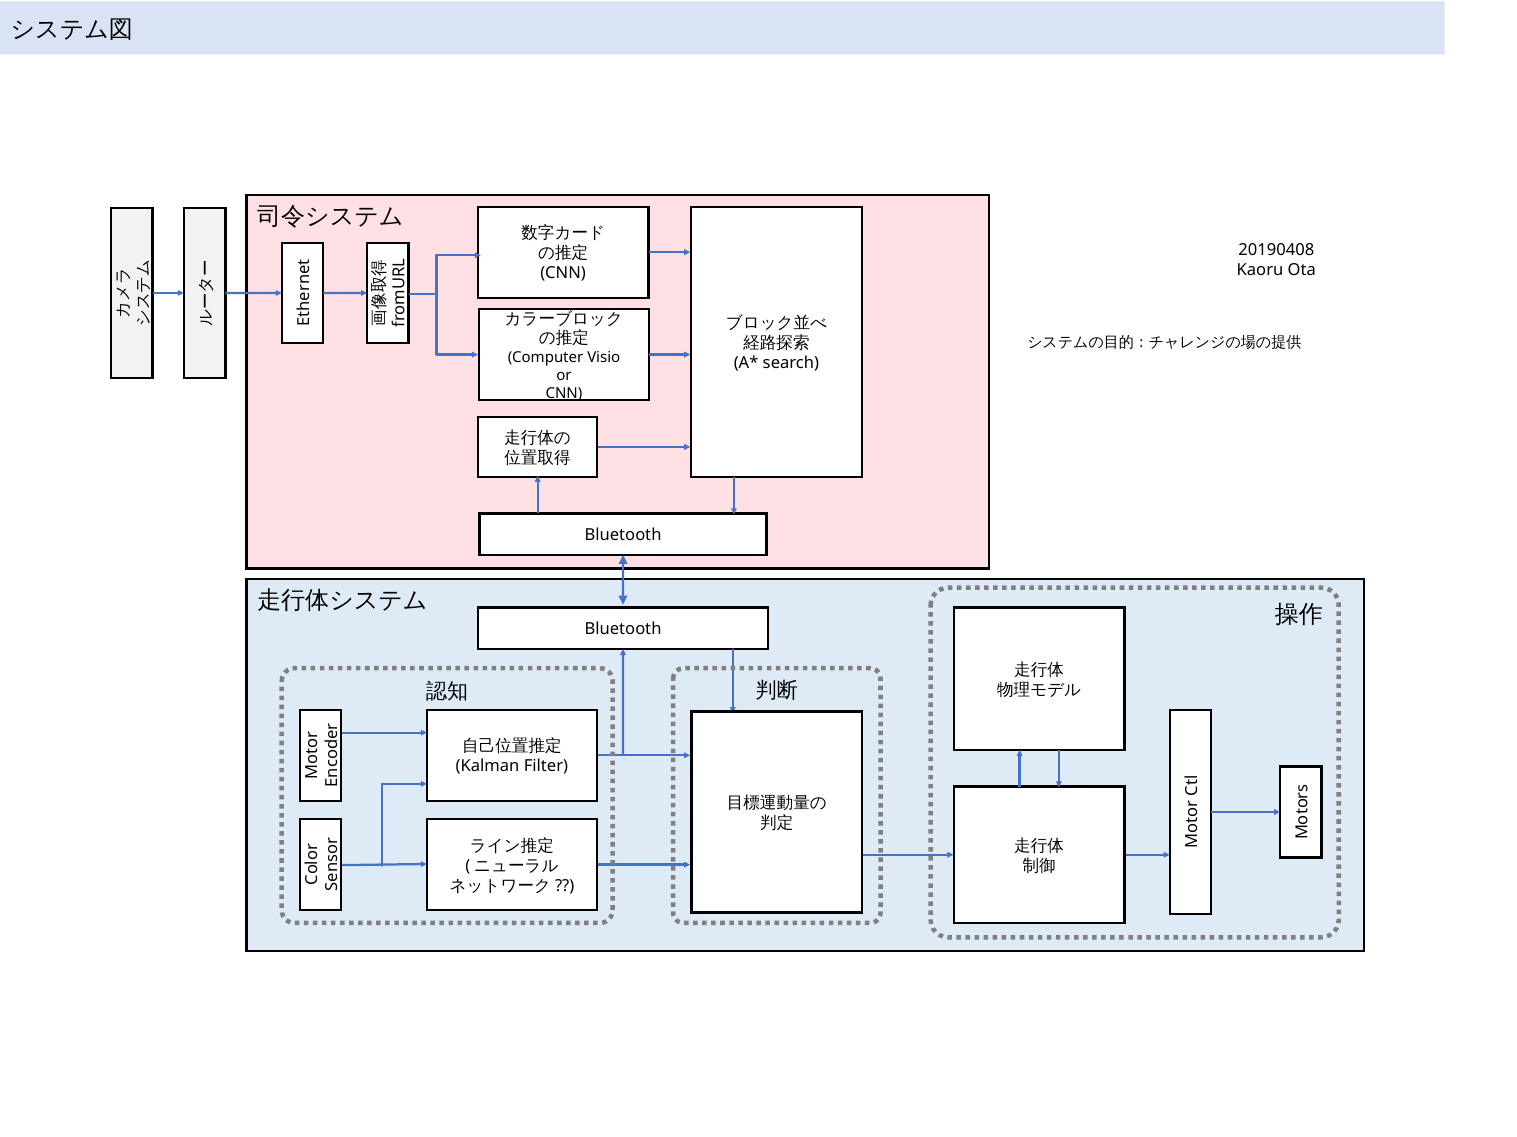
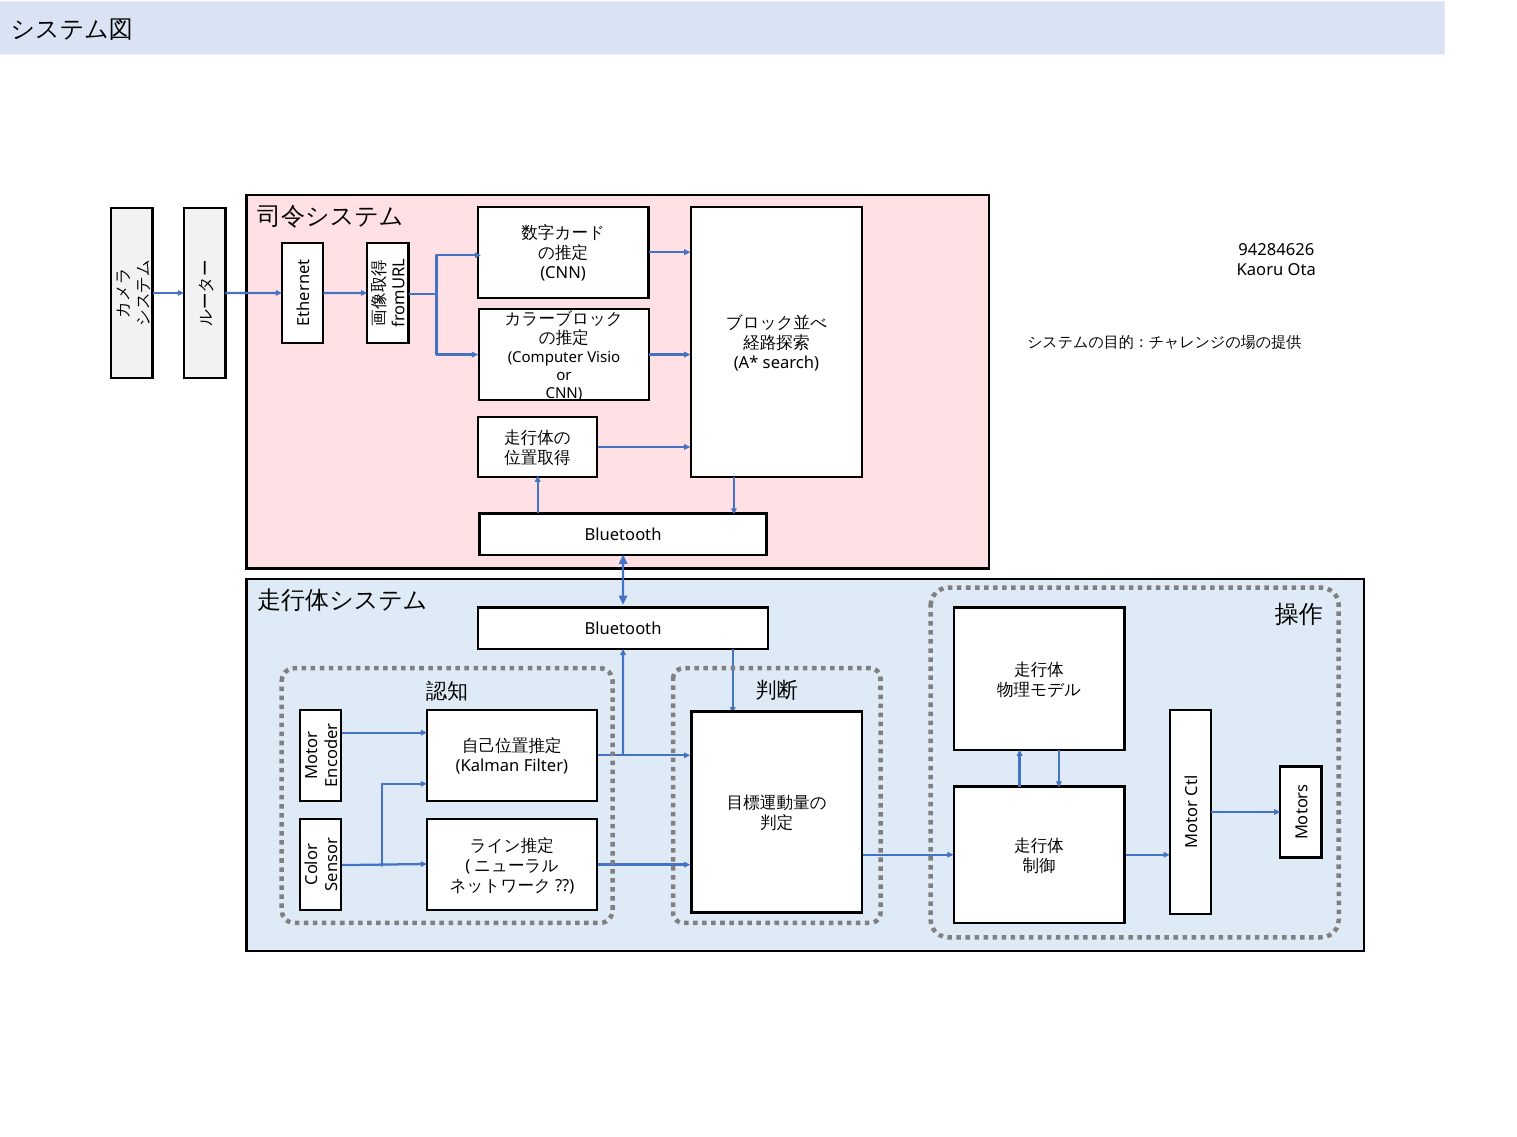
20190408: 20190408 -> 94284626
